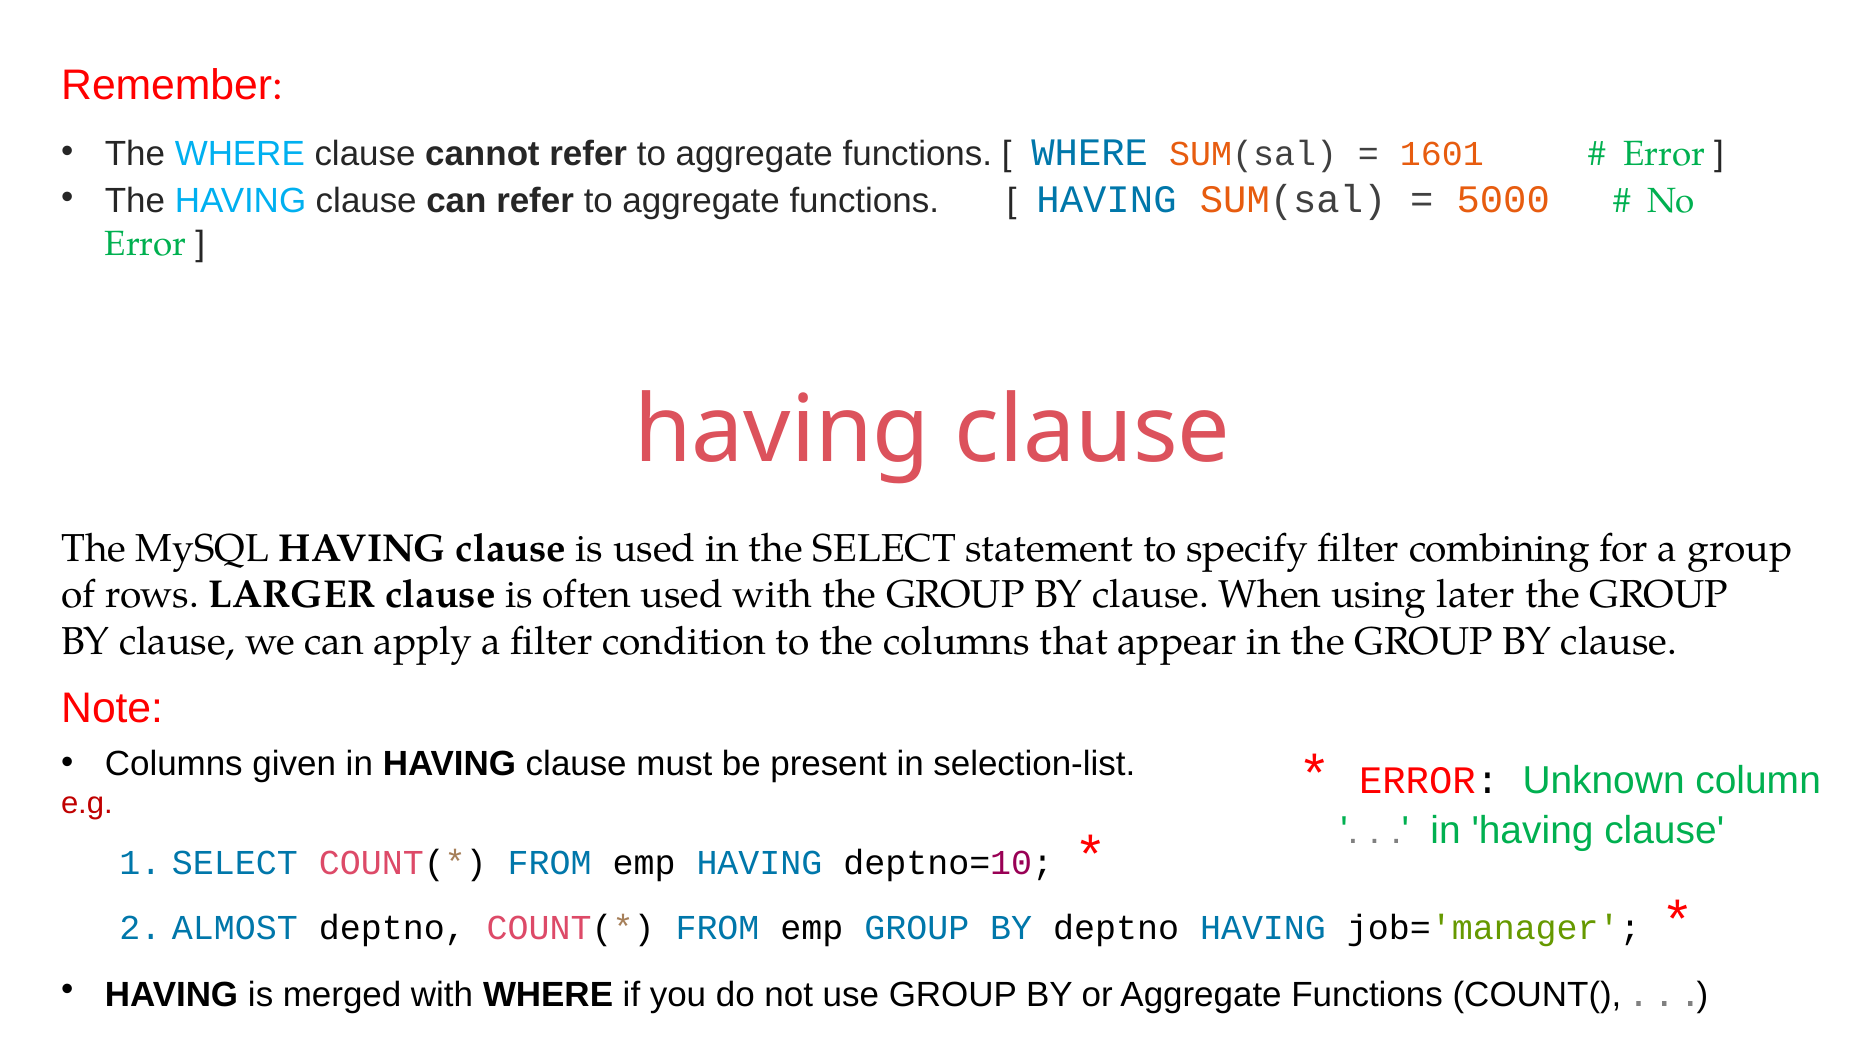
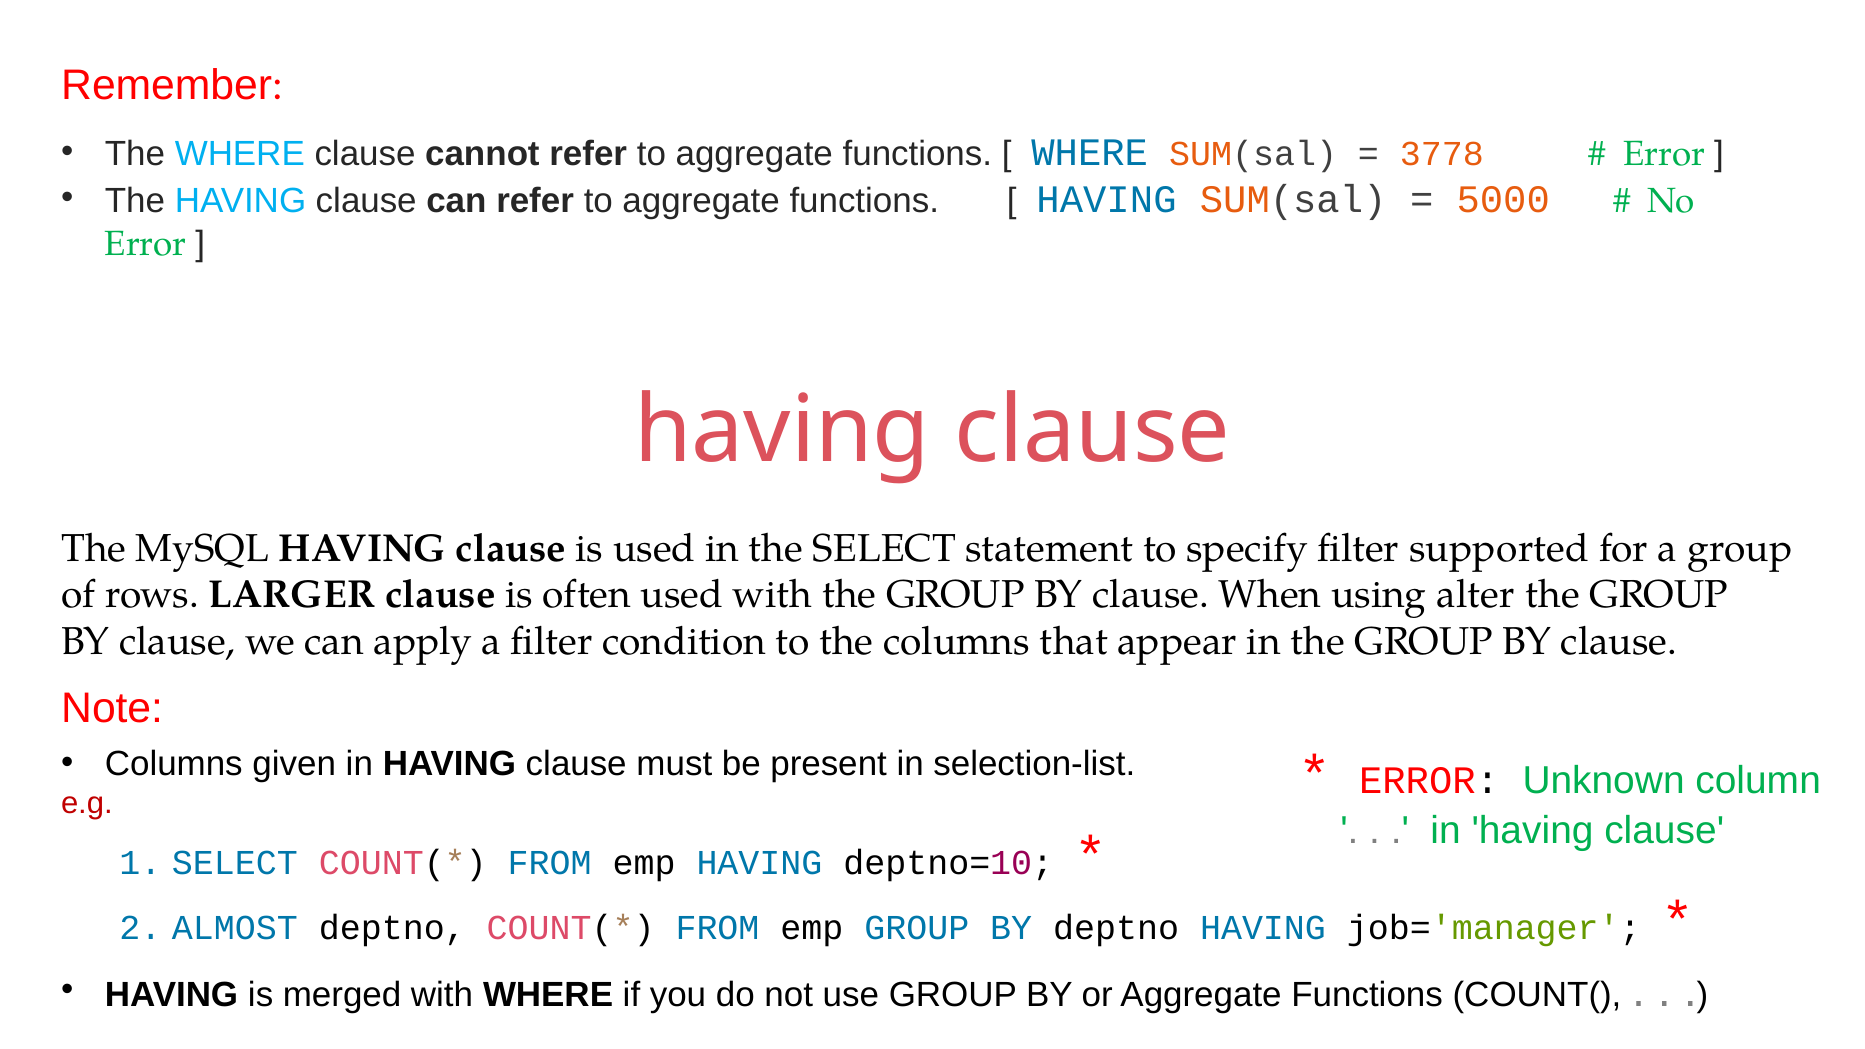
1601: 1601 -> 3778
combining: combining -> supported
later: later -> alter
